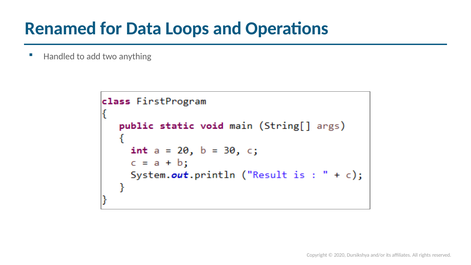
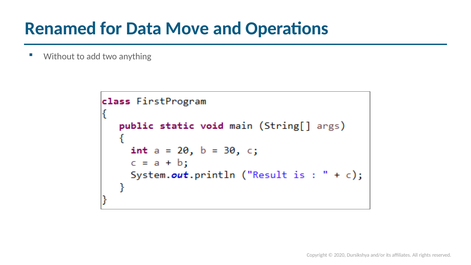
Loops: Loops -> Move
Handled: Handled -> Without
